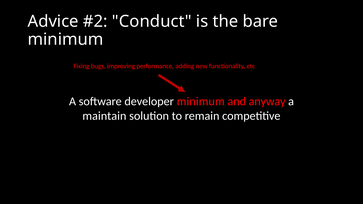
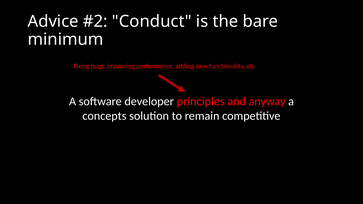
developer minimum: minimum -> principles
maintain: maintain -> concepts
